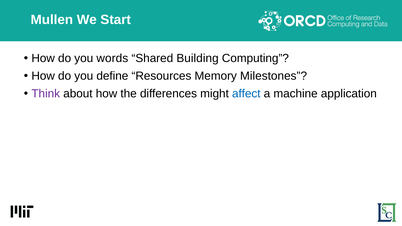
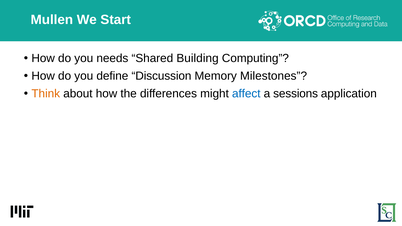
words: words -> needs
Resources: Resources -> Discussion
Think colour: purple -> orange
machine: machine -> sessions
